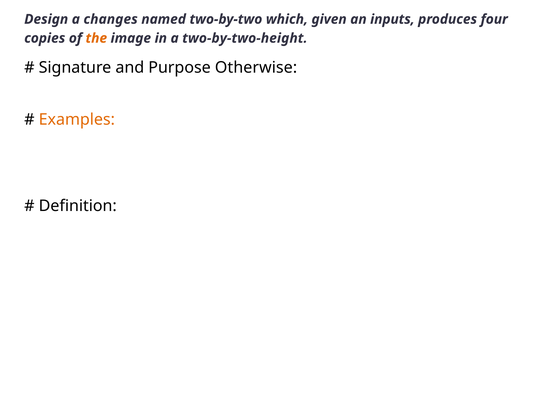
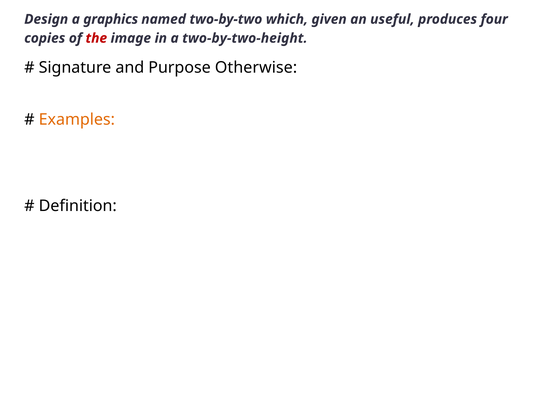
changes: changes -> graphics
inputs: inputs -> useful
the colour: orange -> red
